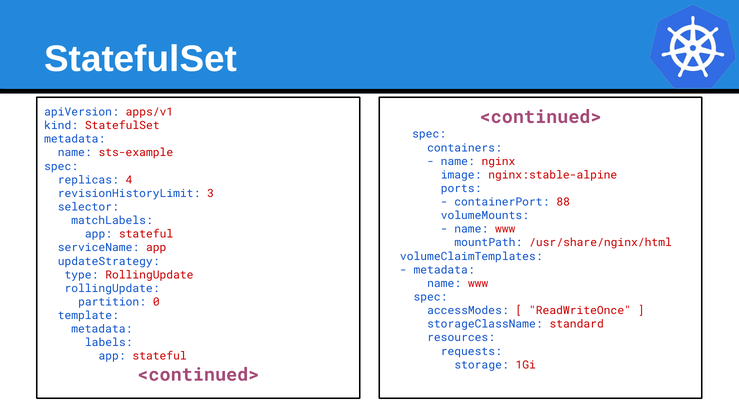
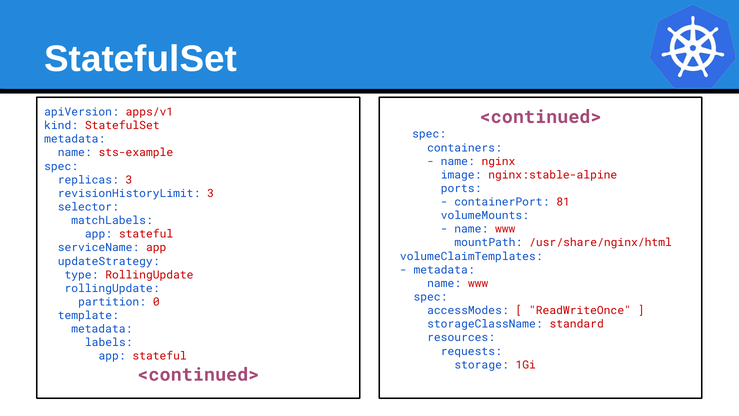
replicas 4: 4 -> 3
88: 88 -> 81
